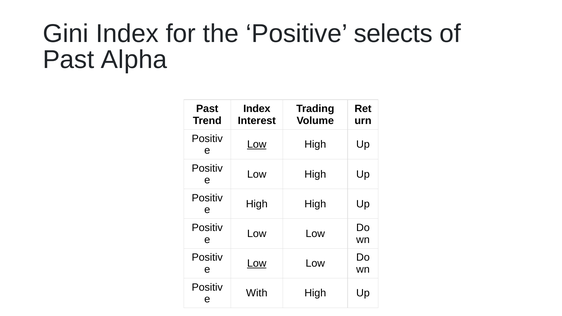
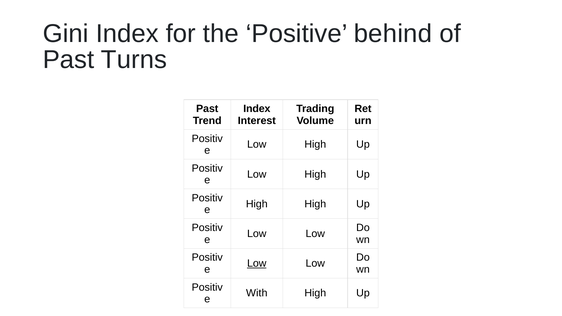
selects: selects -> behind
Alpha: Alpha -> Turns
Low at (257, 145) underline: present -> none
